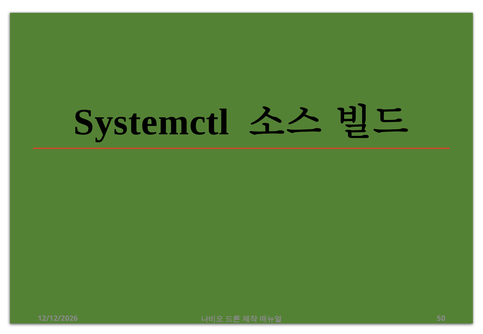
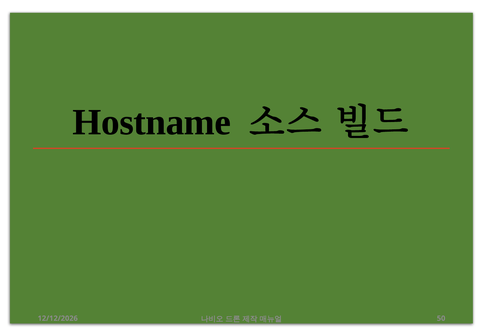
Systemctl: Systemctl -> Hostname
